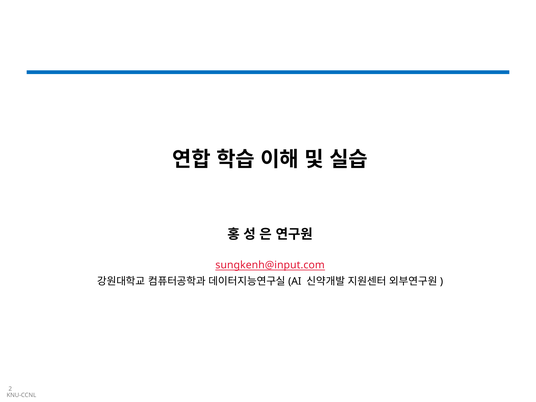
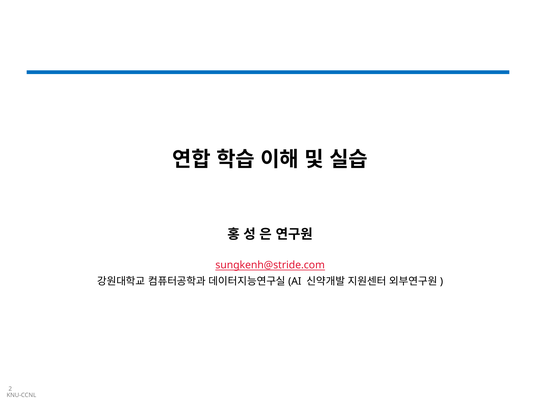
sungkenh@input.com: sungkenh@input.com -> sungkenh@stride.com
